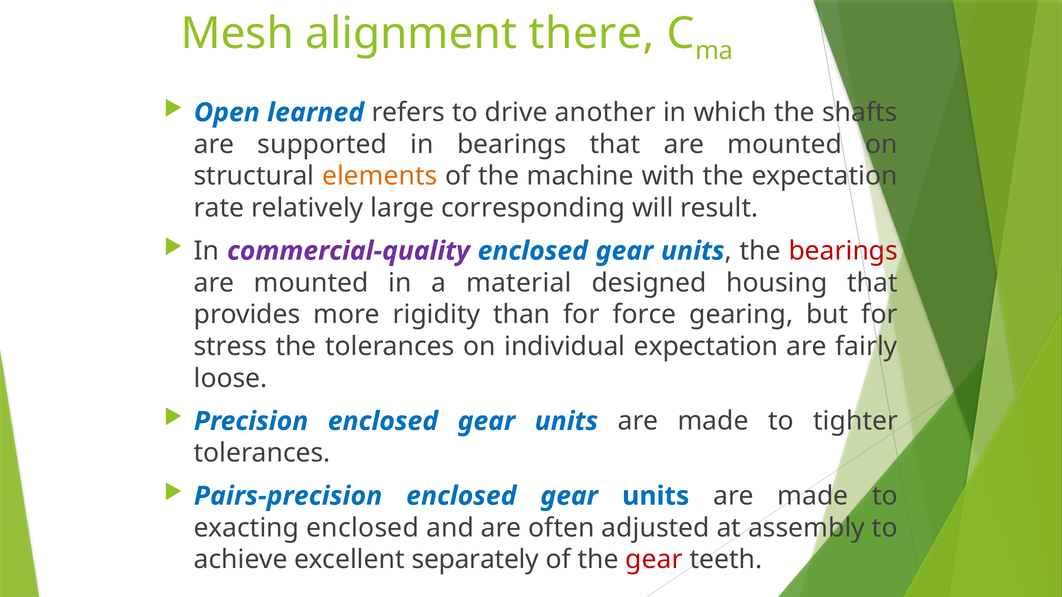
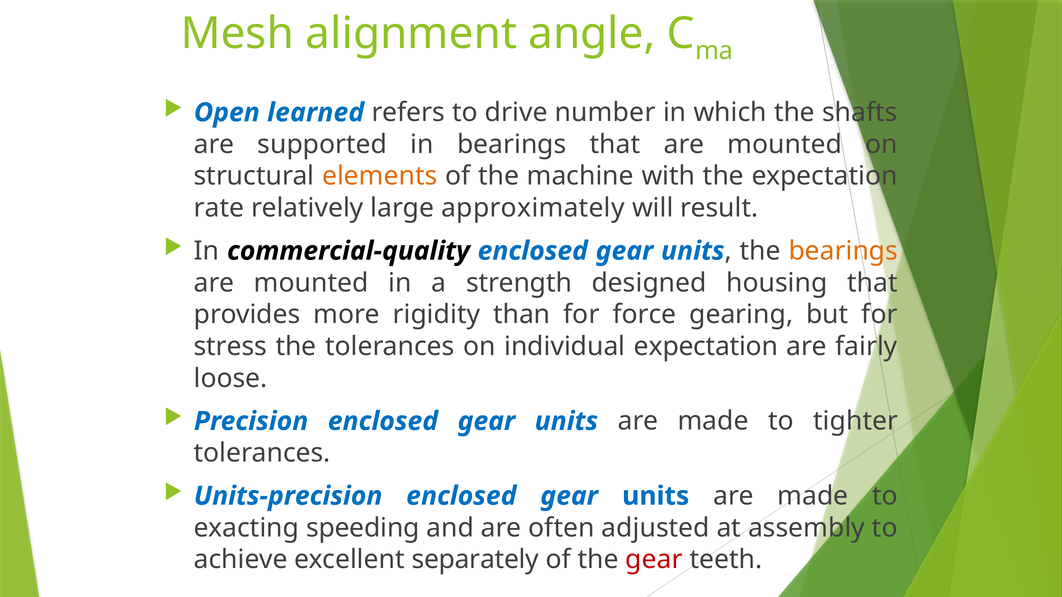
there: there -> angle
another: another -> number
corresponding: corresponding -> approximately
commercial-quality colour: purple -> black
bearings at (843, 251) colour: red -> orange
material: material -> strength
Pairs-precision: Pairs-precision -> Units-precision
exacting enclosed: enclosed -> speeding
